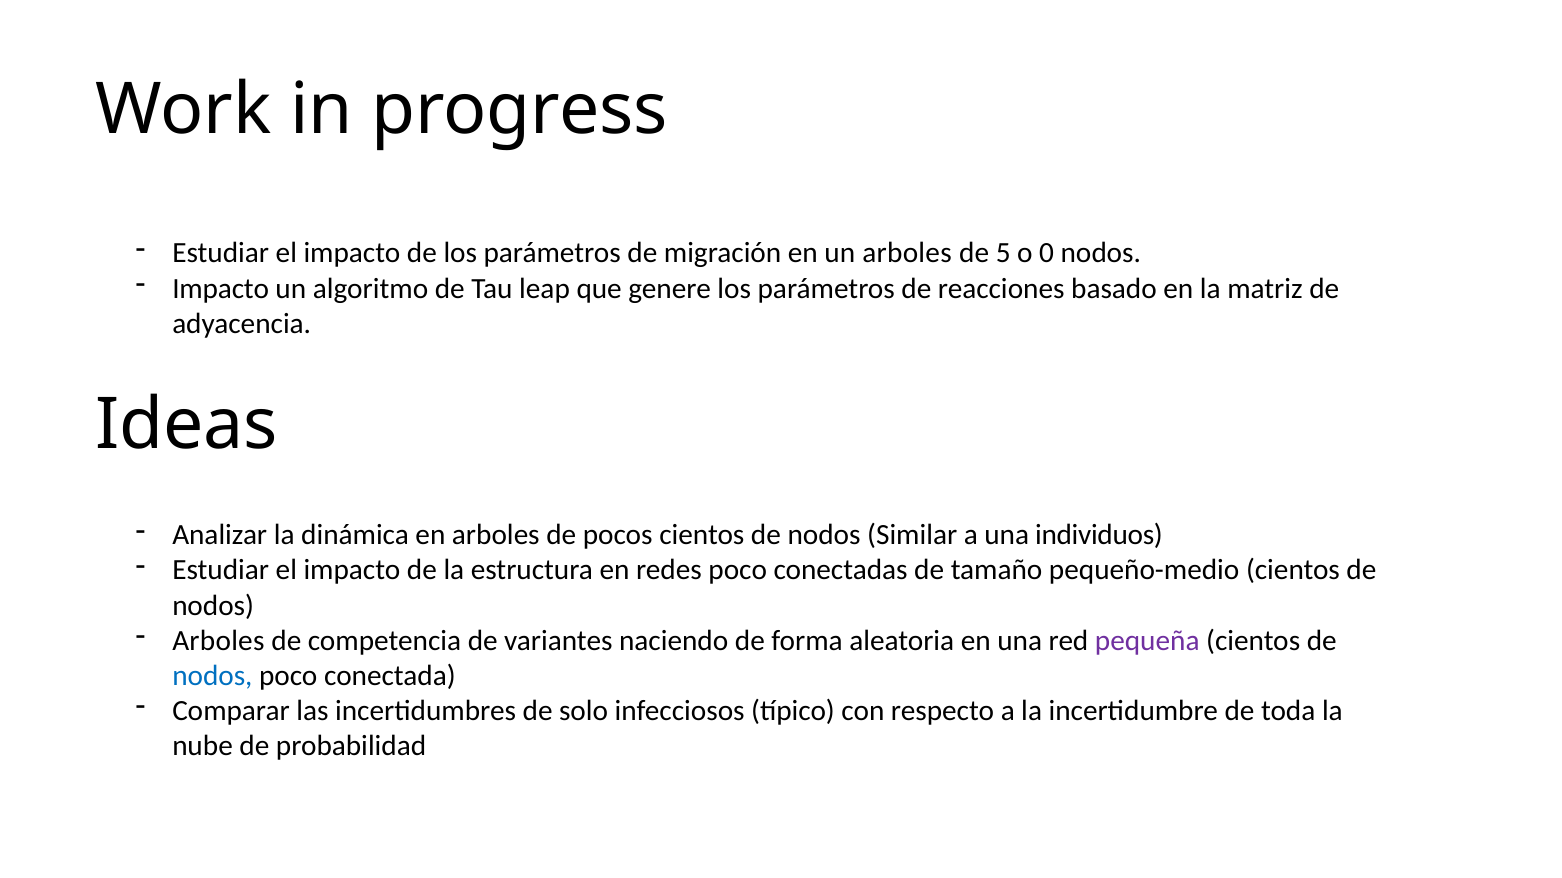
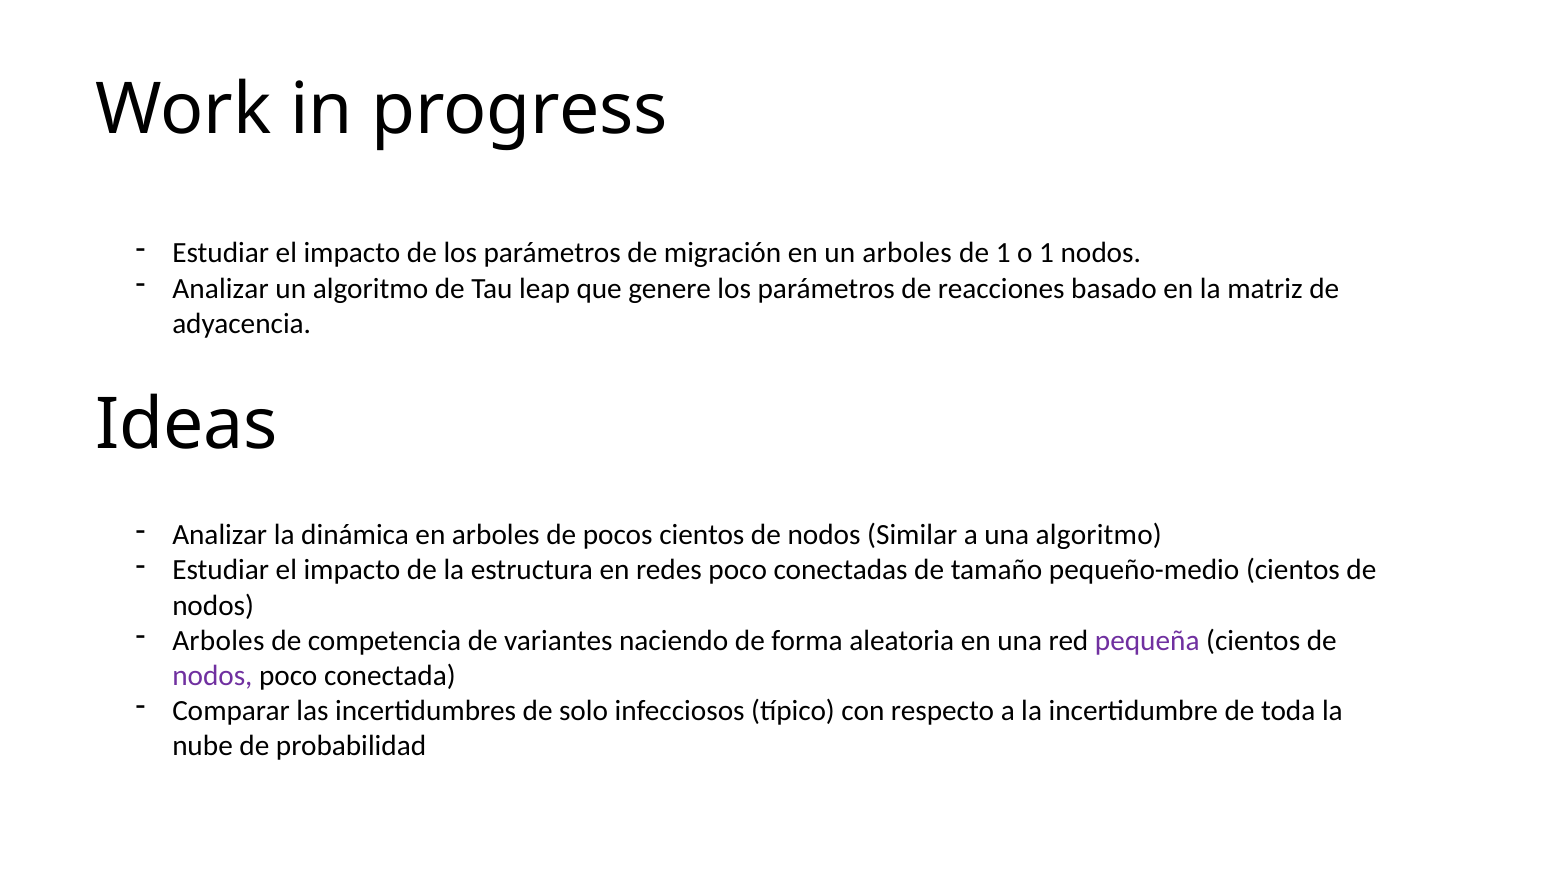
de 5: 5 -> 1
o 0: 0 -> 1
Impacto at (221, 289): Impacto -> Analizar
una individuos: individuos -> algoritmo
nodos at (212, 676) colour: blue -> purple
